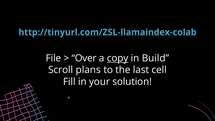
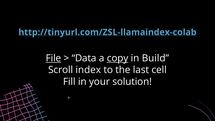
File underline: none -> present
Over: Over -> Data
plans: plans -> index
